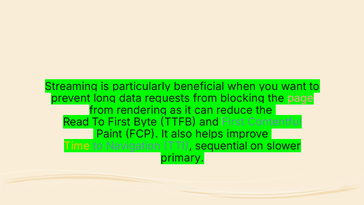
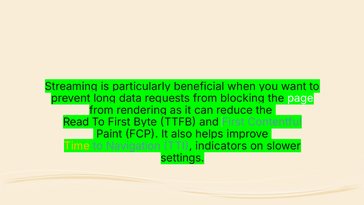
page colour: pink -> white
sequential: sequential -> indicators
primary: primary -> settings
